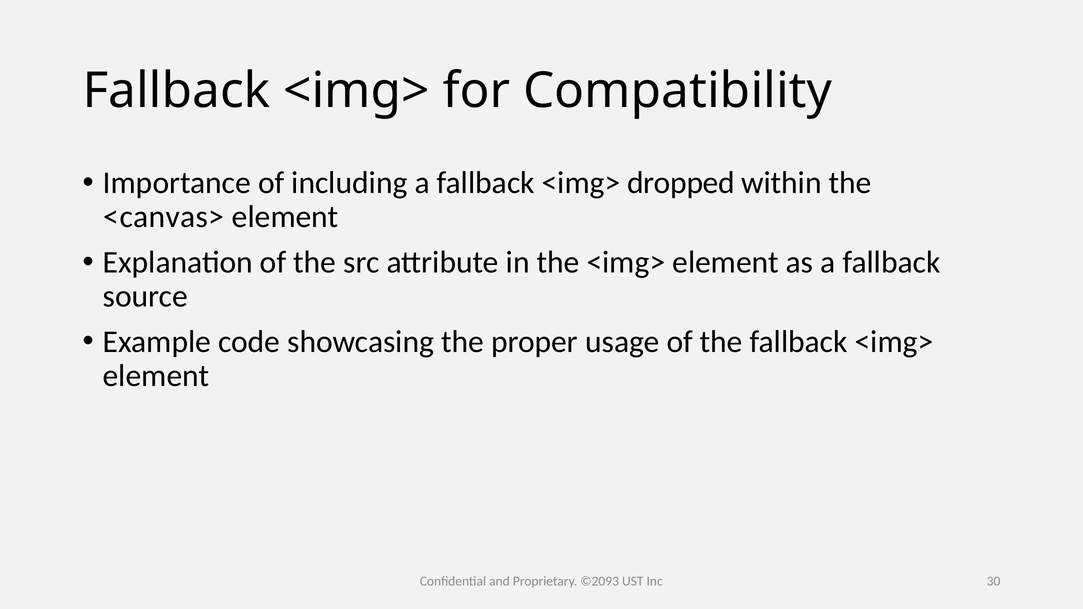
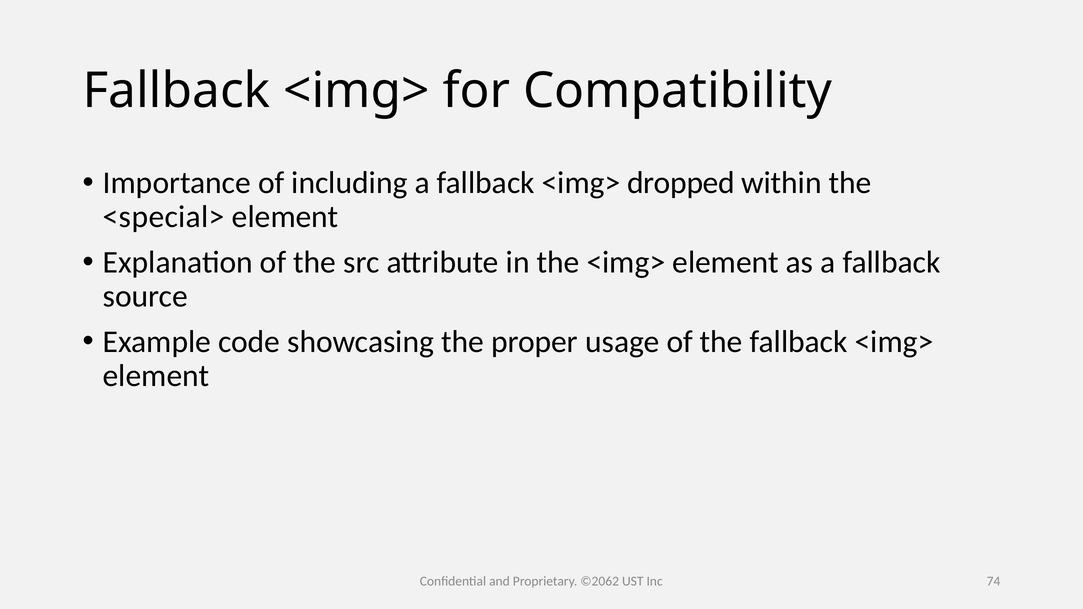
<canvas>: <canvas> -> <special>
©2093: ©2093 -> ©2062
30: 30 -> 74
